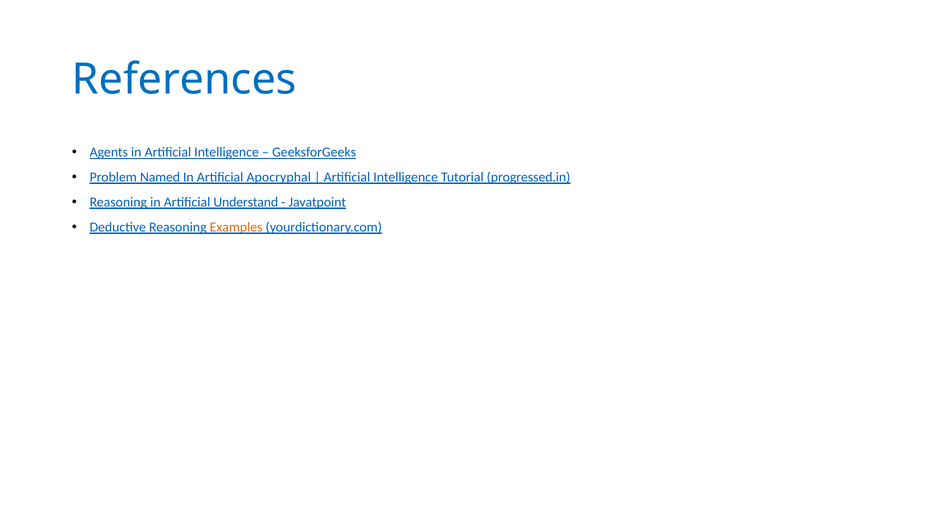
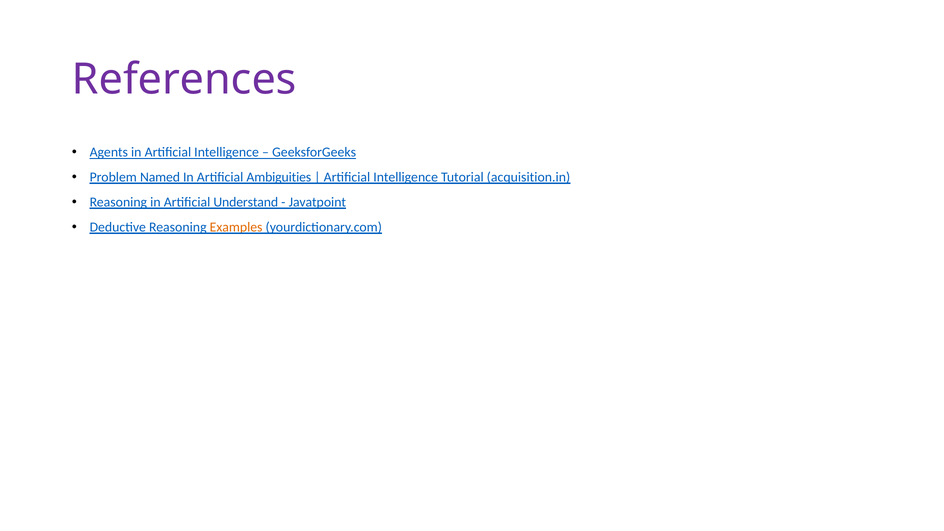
References colour: blue -> purple
Apocryphal: Apocryphal -> Ambiguities
progressed.in: progressed.in -> acquisition.in
